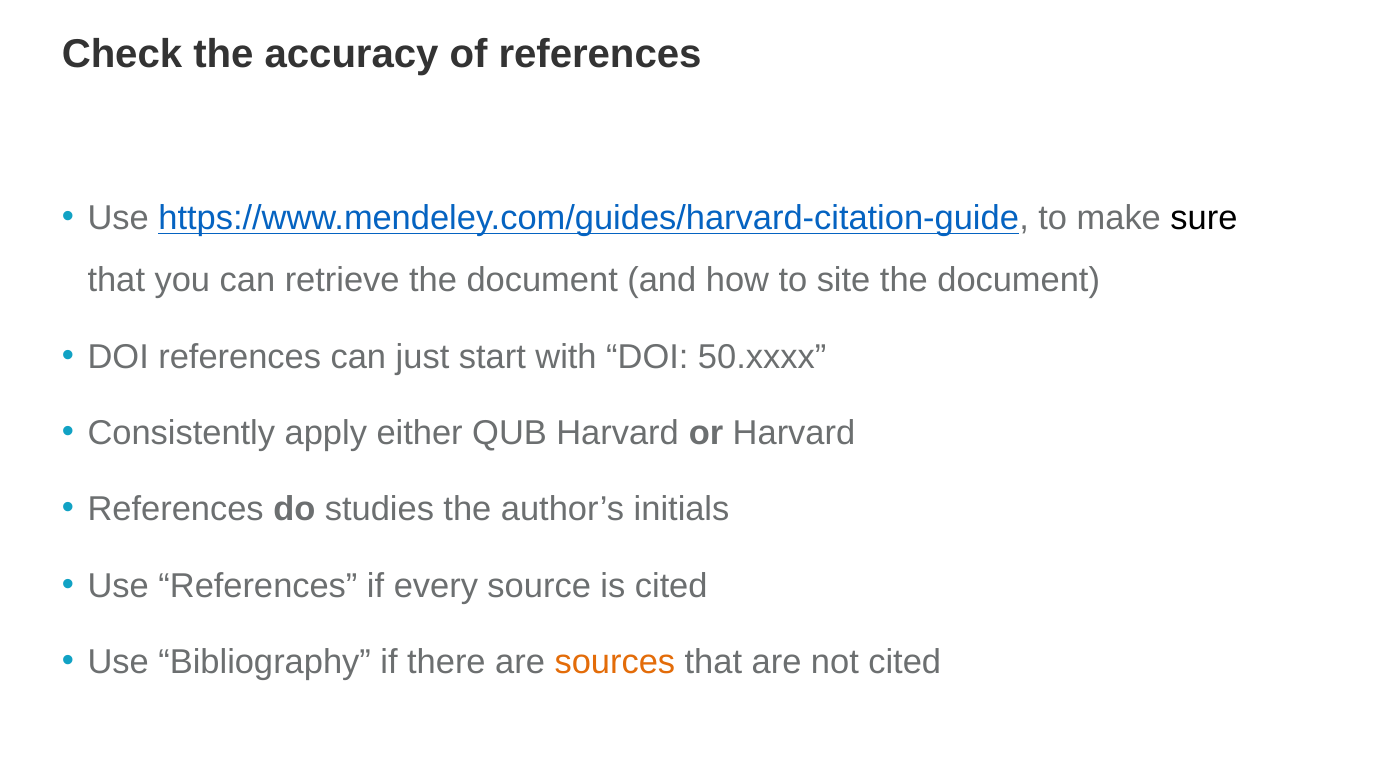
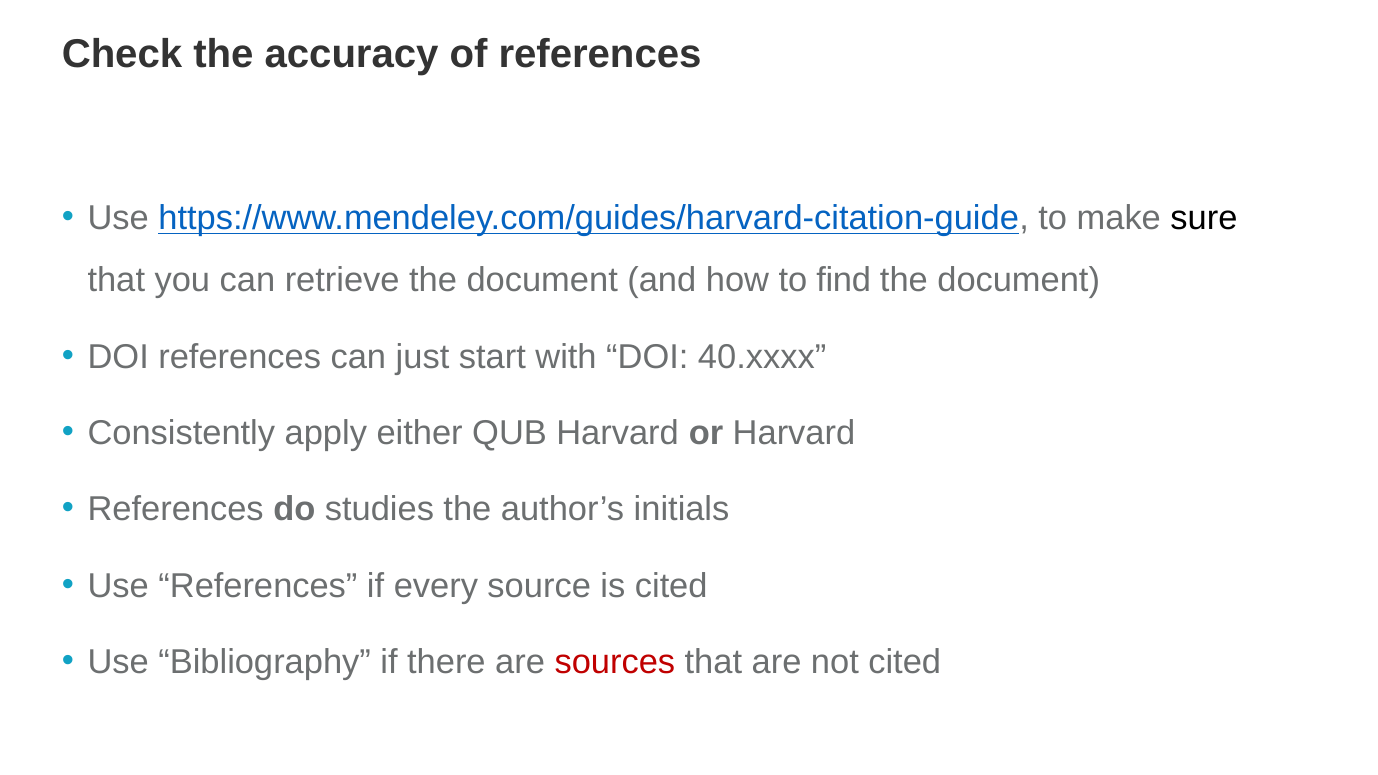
site: site -> find
50.xxxx: 50.xxxx -> 40.xxxx
sources colour: orange -> red
